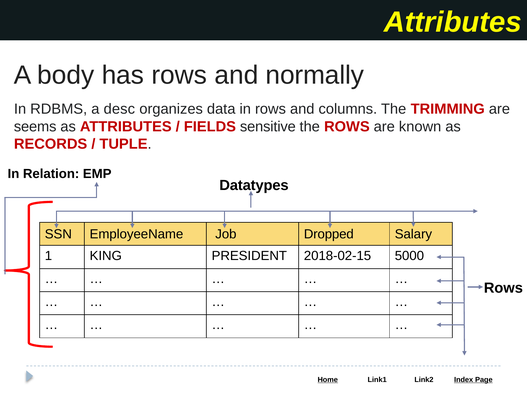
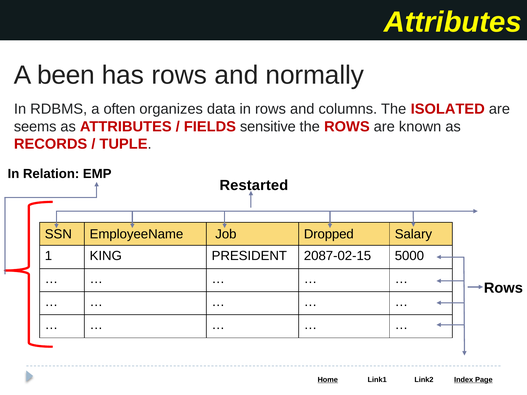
body: body -> been
desc: desc -> often
TRIMMING: TRIMMING -> ISOLATED
Datatypes: Datatypes -> Restarted
2018-02-15: 2018-02-15 -> 2087-02-15
